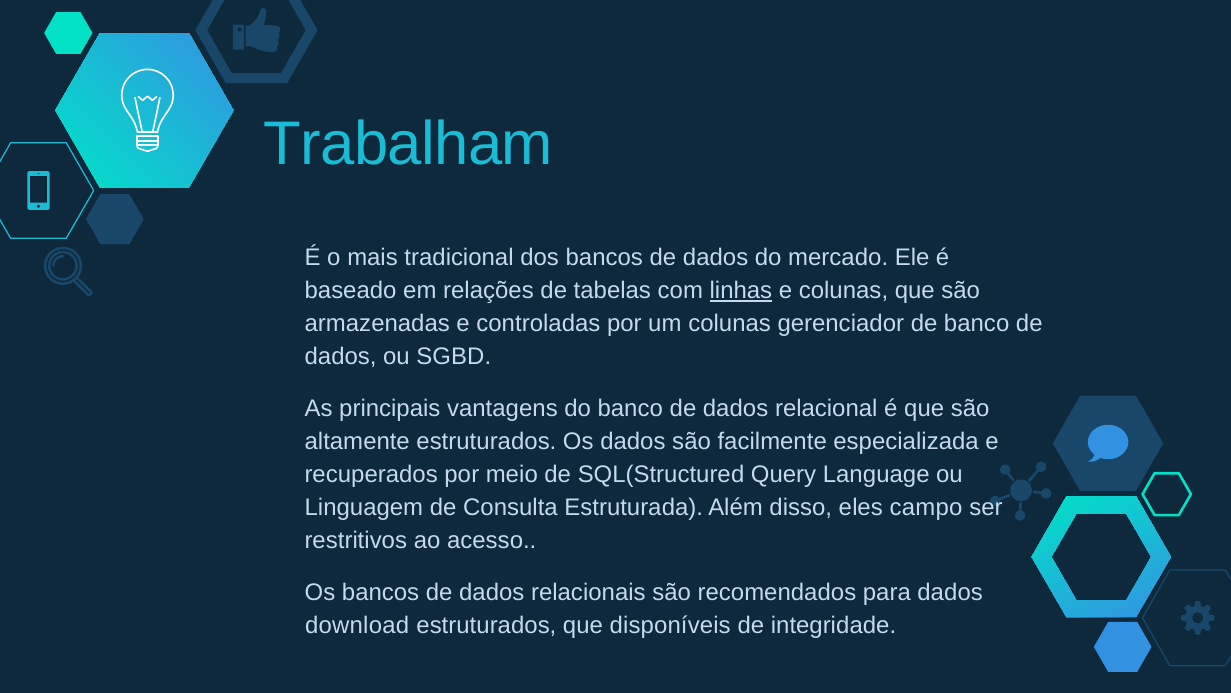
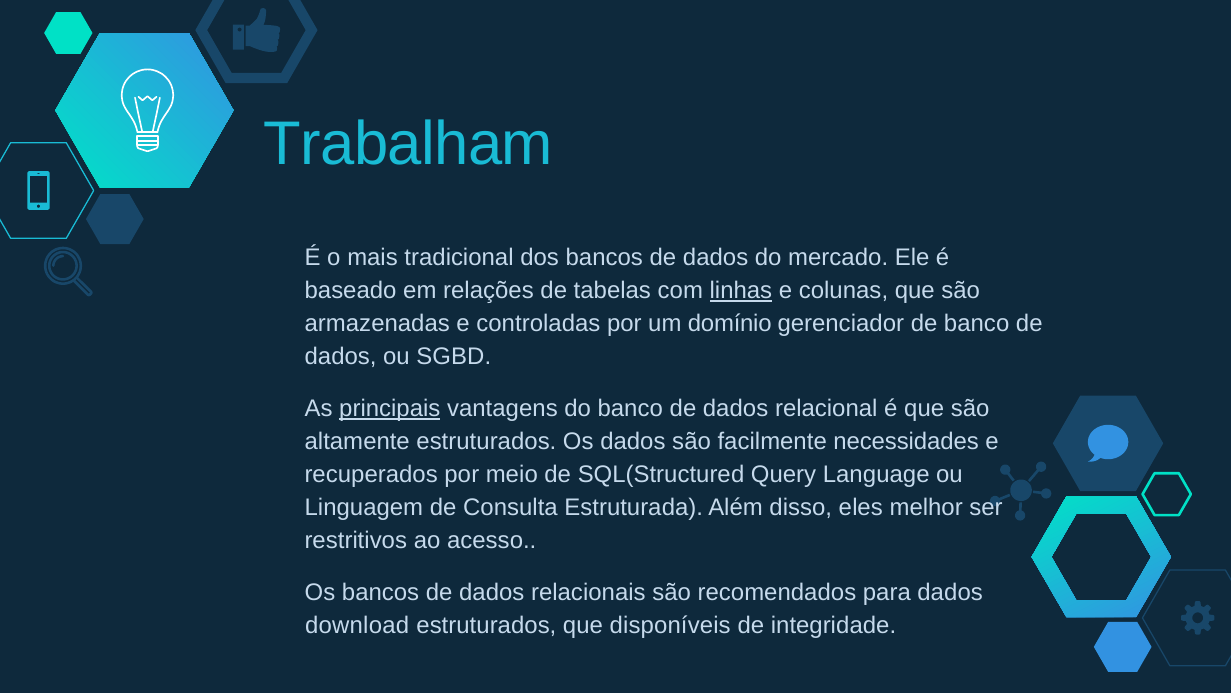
um colunas: colunas -> domínio
principais underline: none -> present
especializada: especializada -> necessidades
campo: campo -> melhor
